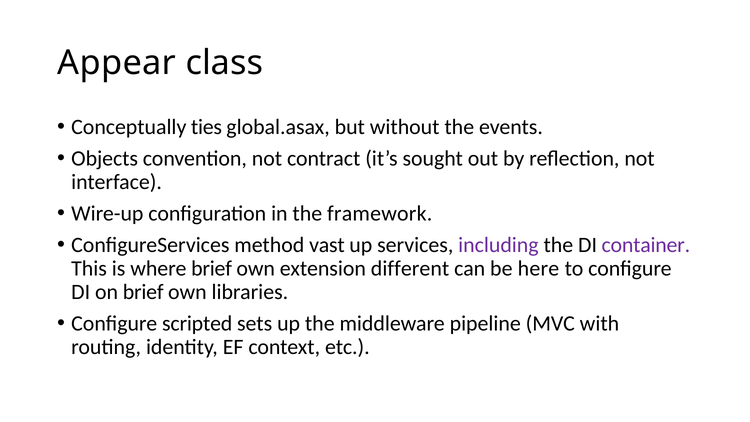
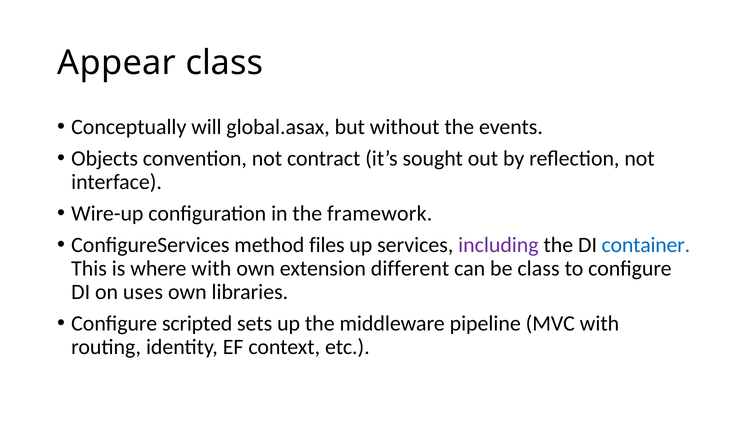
ties: ties -> will
vast: vast -> files
container colour: purple -> blue
where brief: brief -> with
be here: here -> class
on brief: brief -> uses
